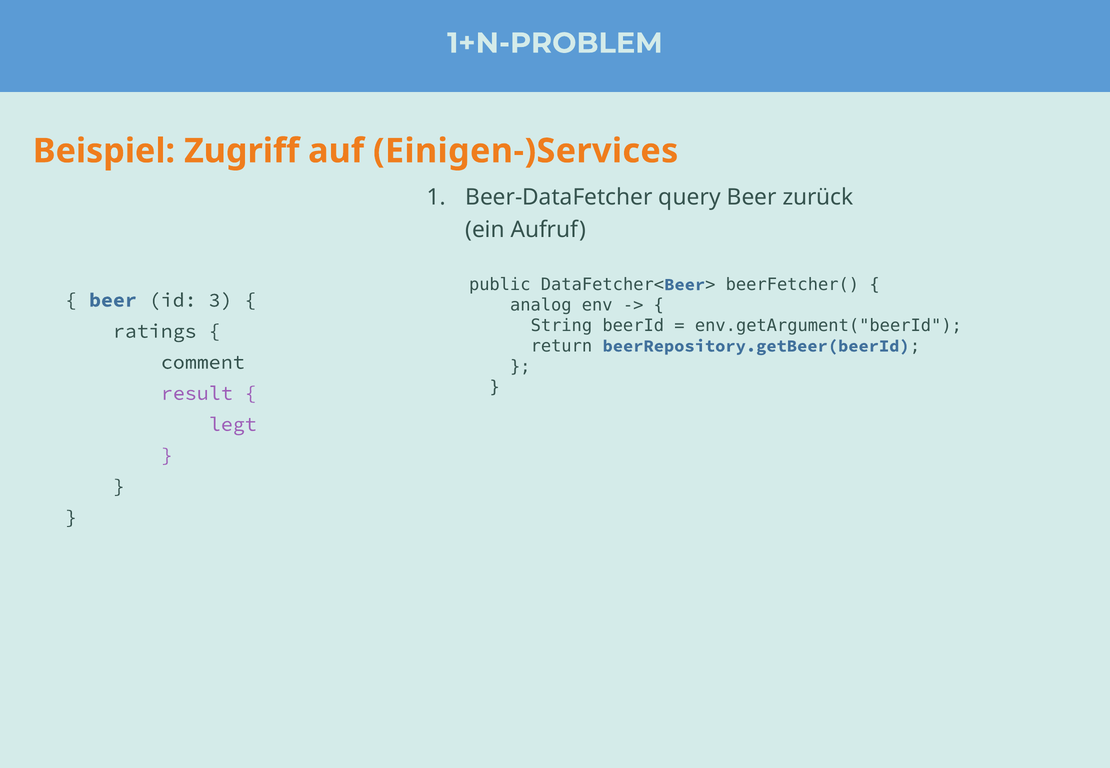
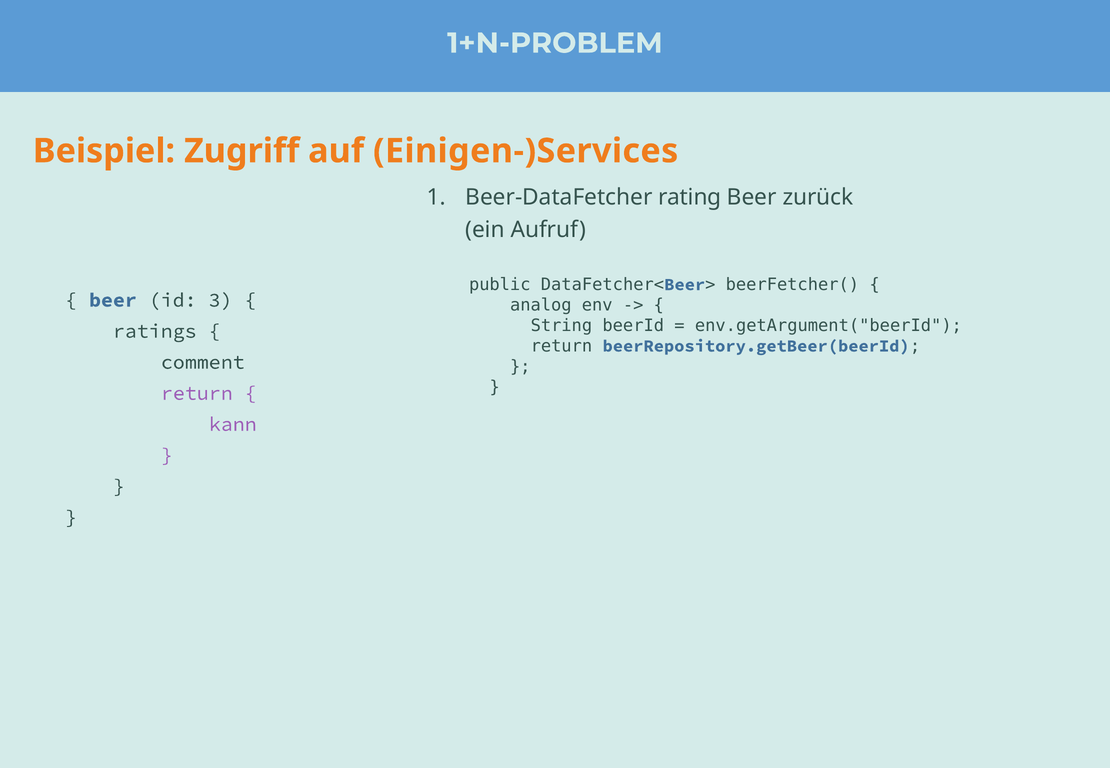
query: query -> rating
result at (197, 393): result -> return
legt: legt -> kann
